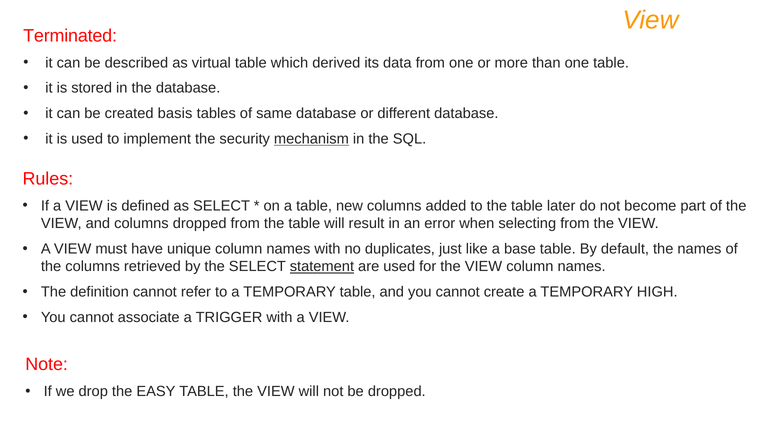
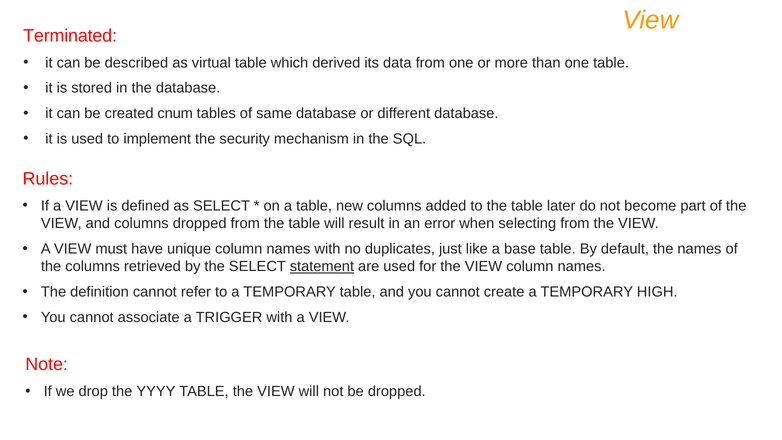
basis: basis -> cnum
mechanism underline: present -> none
EASY: EASY -> YYYY
